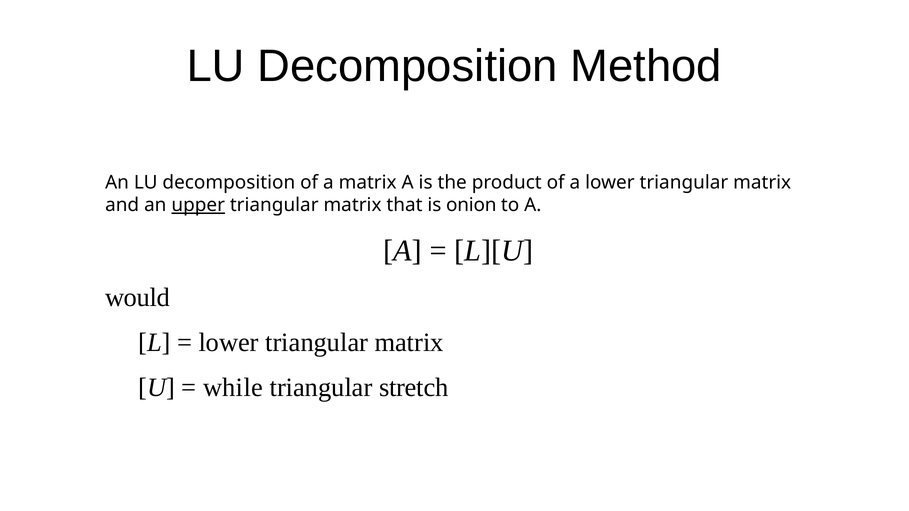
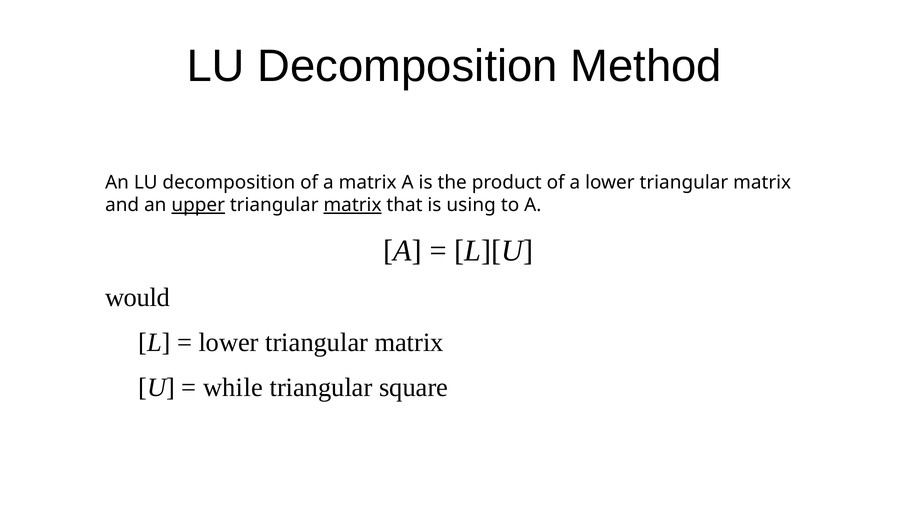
matrix at (353, 205) underline: none -> present
onion: onion -> using
stretch: stretch -> square
